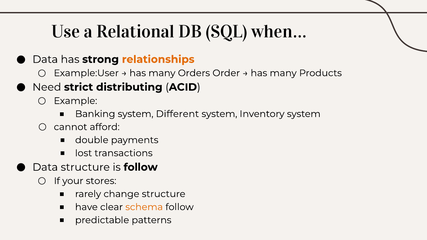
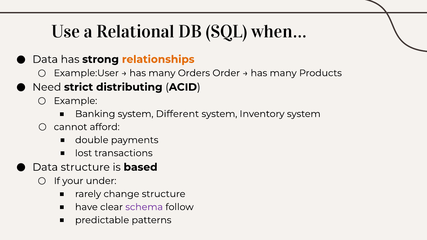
is follow: follow -> based
stores: stores -> under
schema colour: orange -> purple
